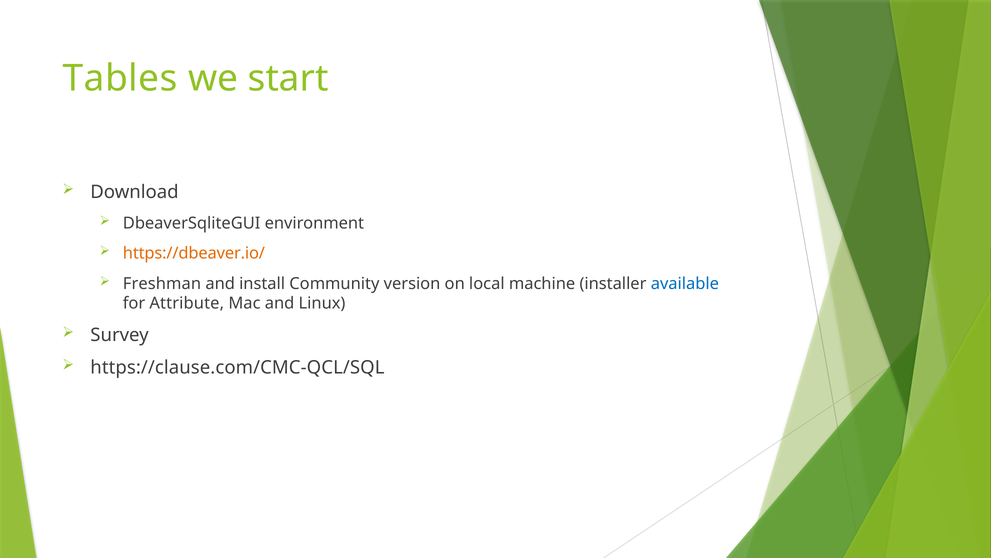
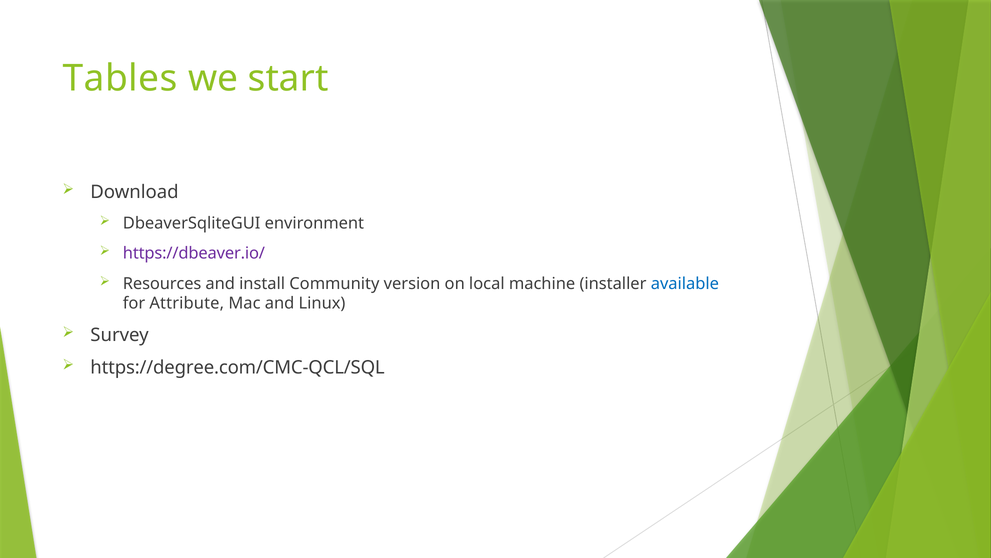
https://dbeaver.io/ colour: orange -> purple
Freshman: Freshman -> Resources
https://clause.com/CMC-QCL/SQL: https://clause.com/CMC-QCL/SQL -> https://degree.com/CMC-QCL/SQL
